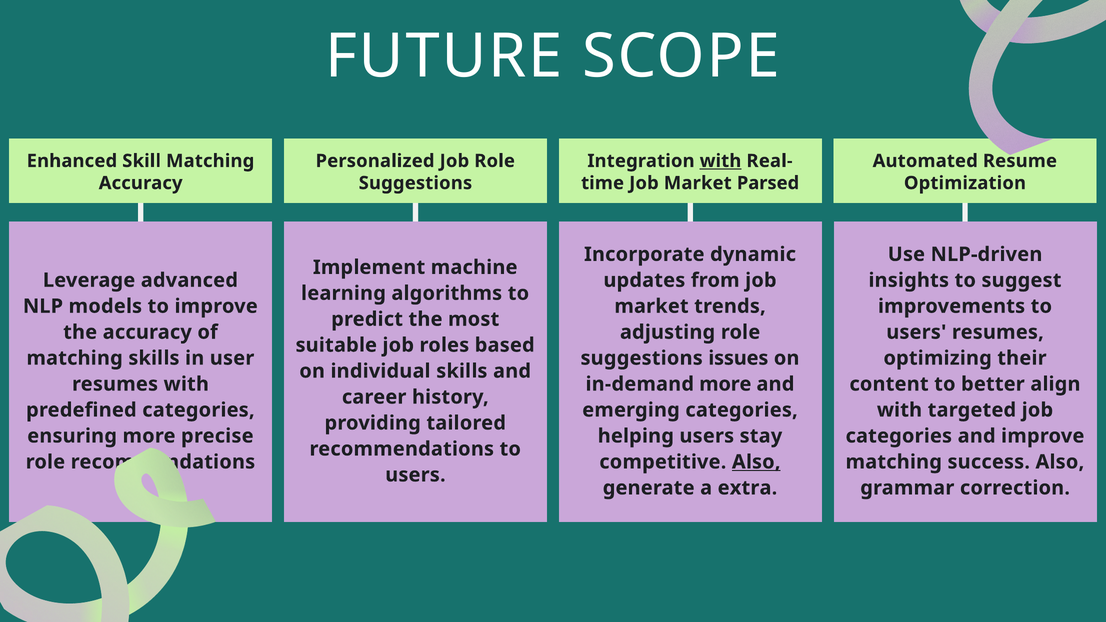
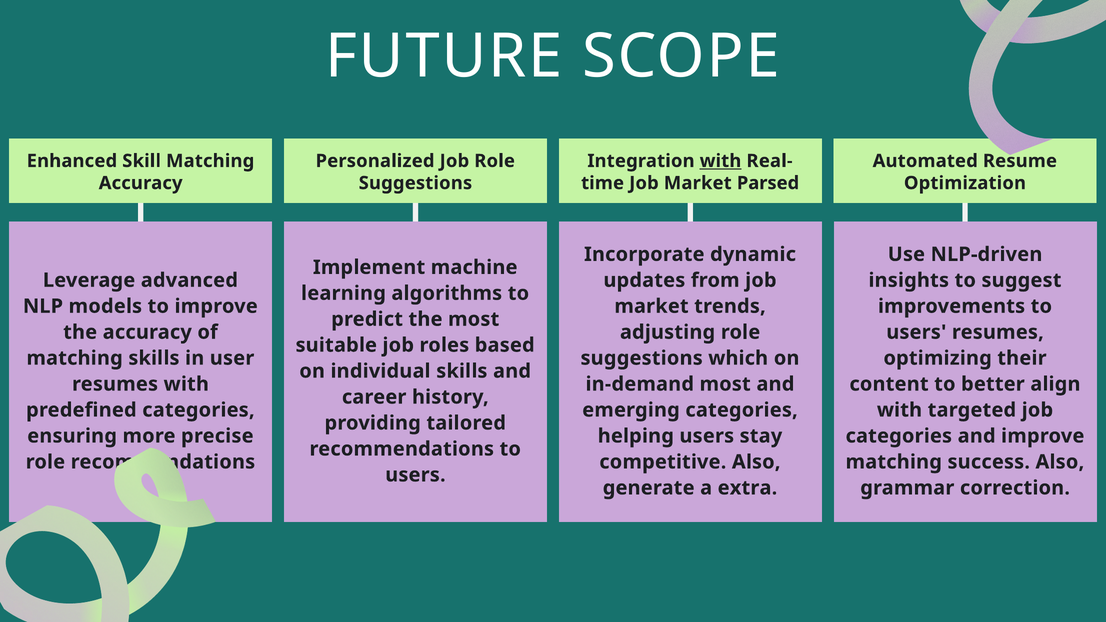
issues: issues -> which
more at (725, 384): more -> most
Also at (756, 462) underline: present -> none
